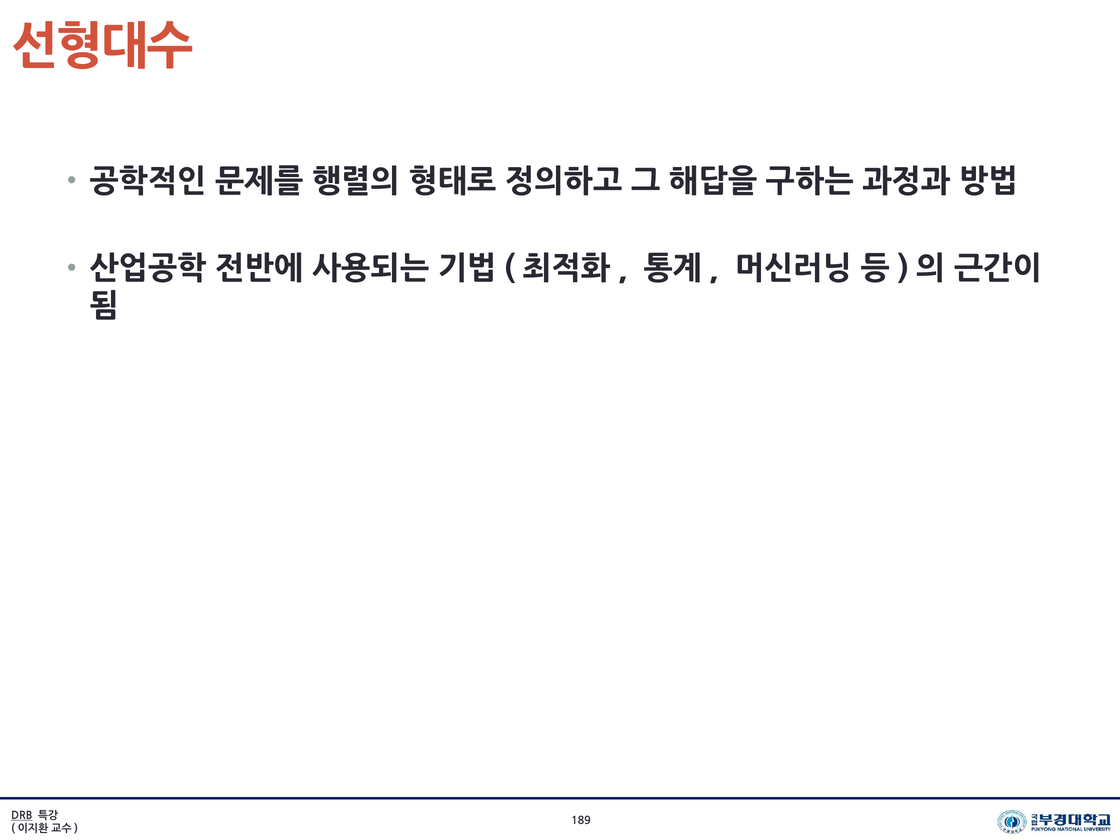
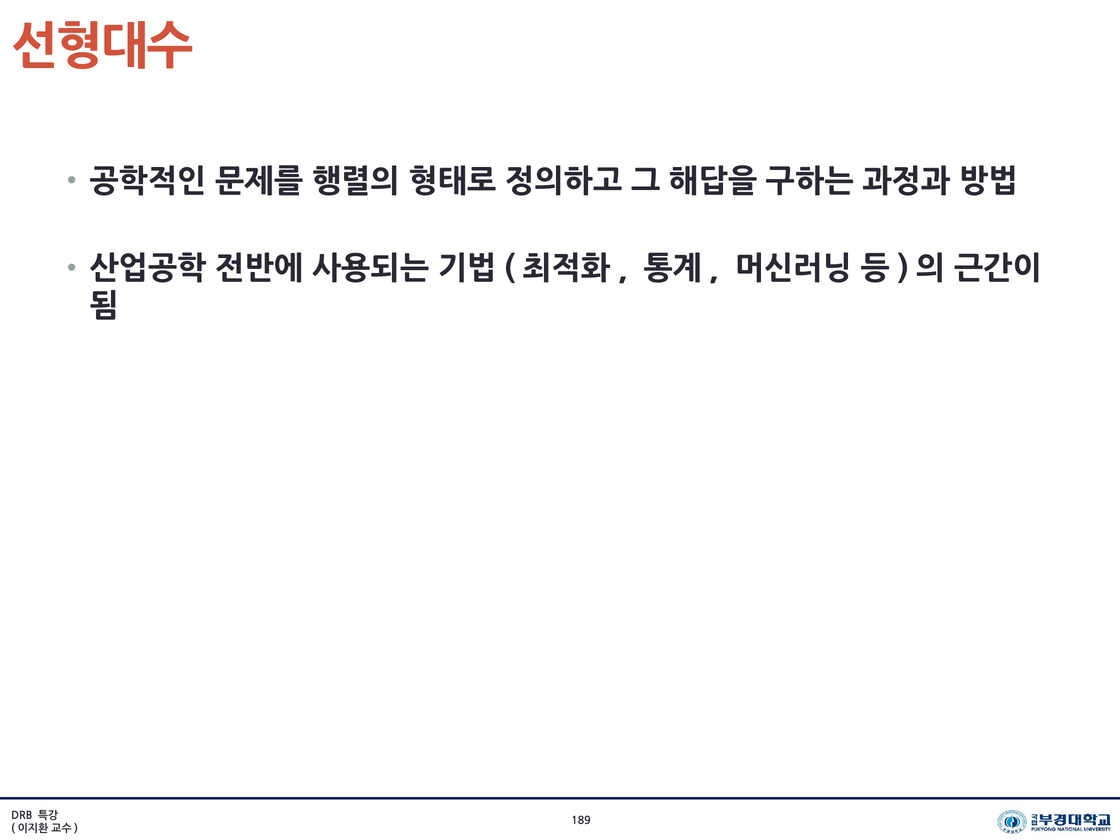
DRB underline: present -> none
